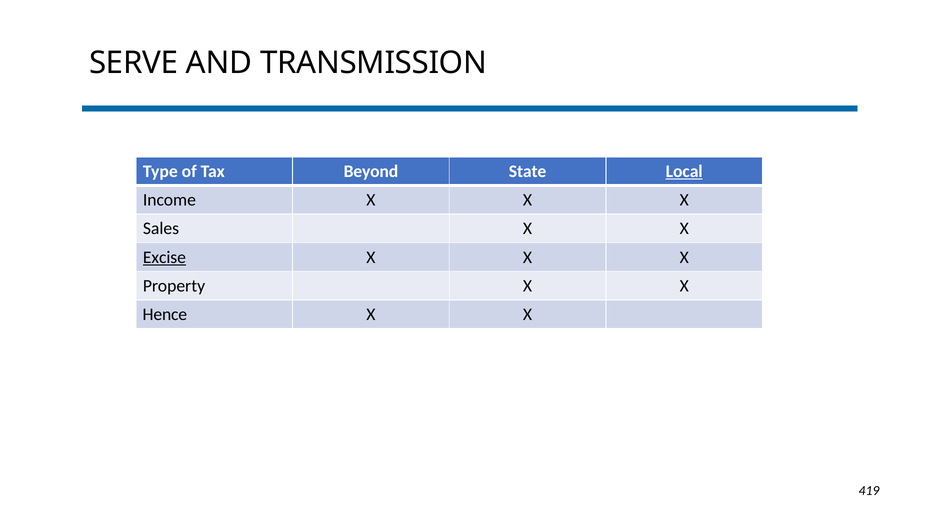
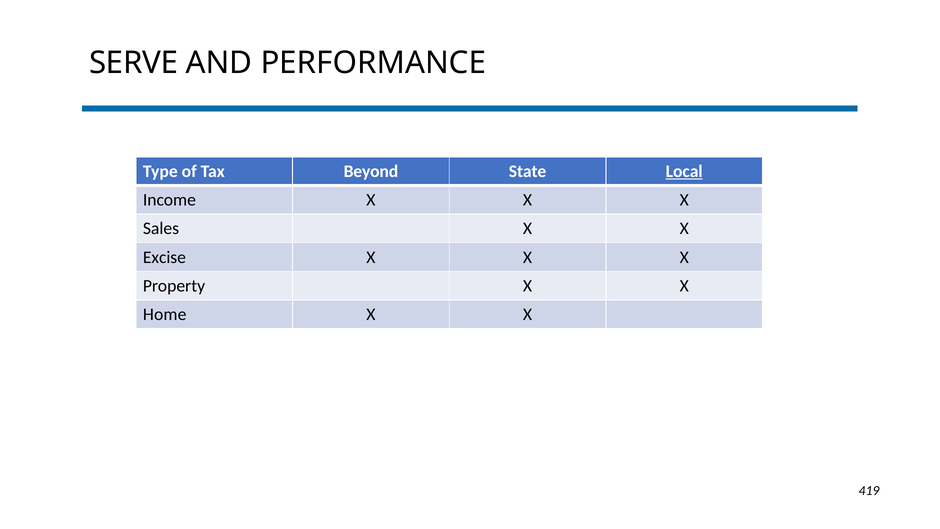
TRANSMISSION: TRANSMISSION -> PERFORMANCE
Excise underline: present -> none
Hence: Hence -> Home
